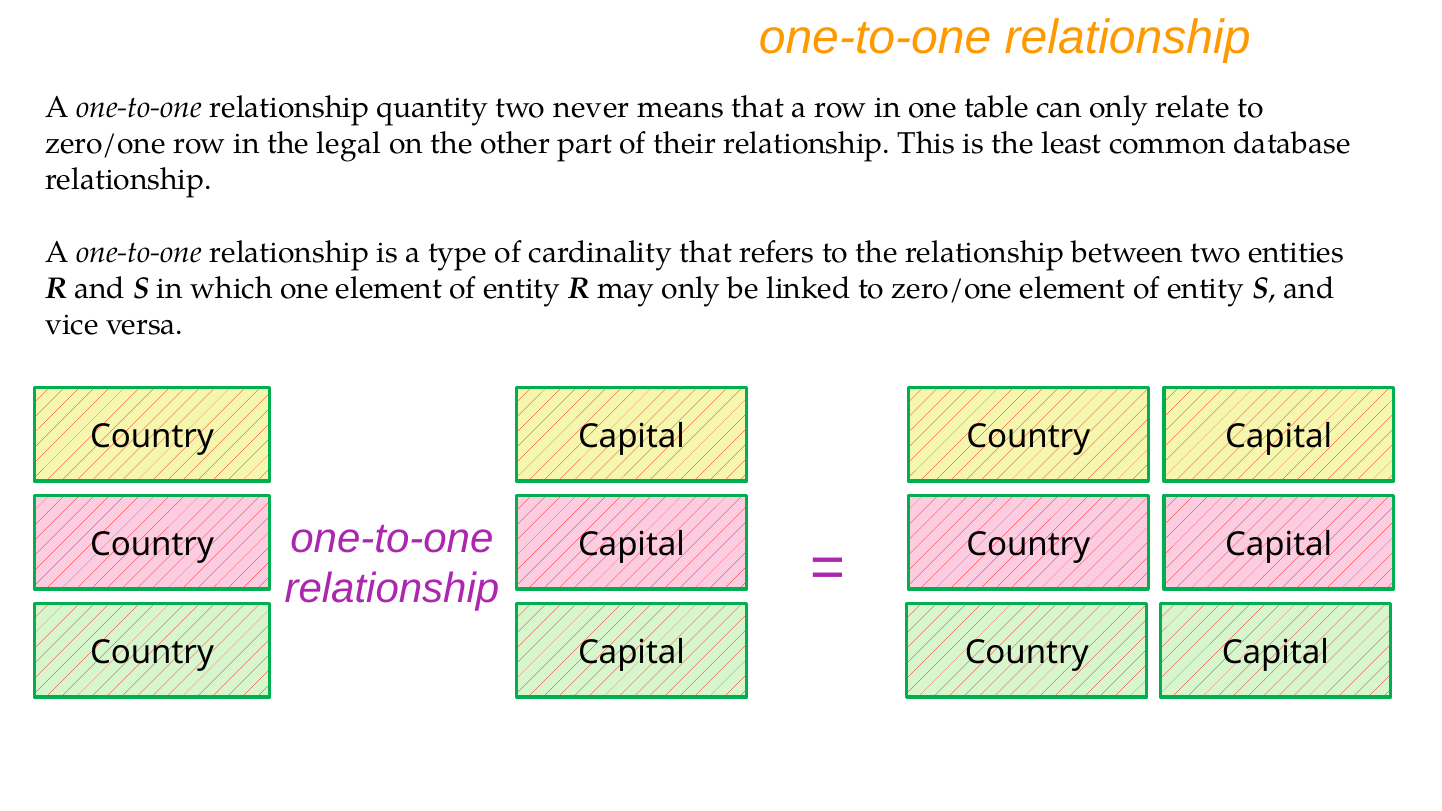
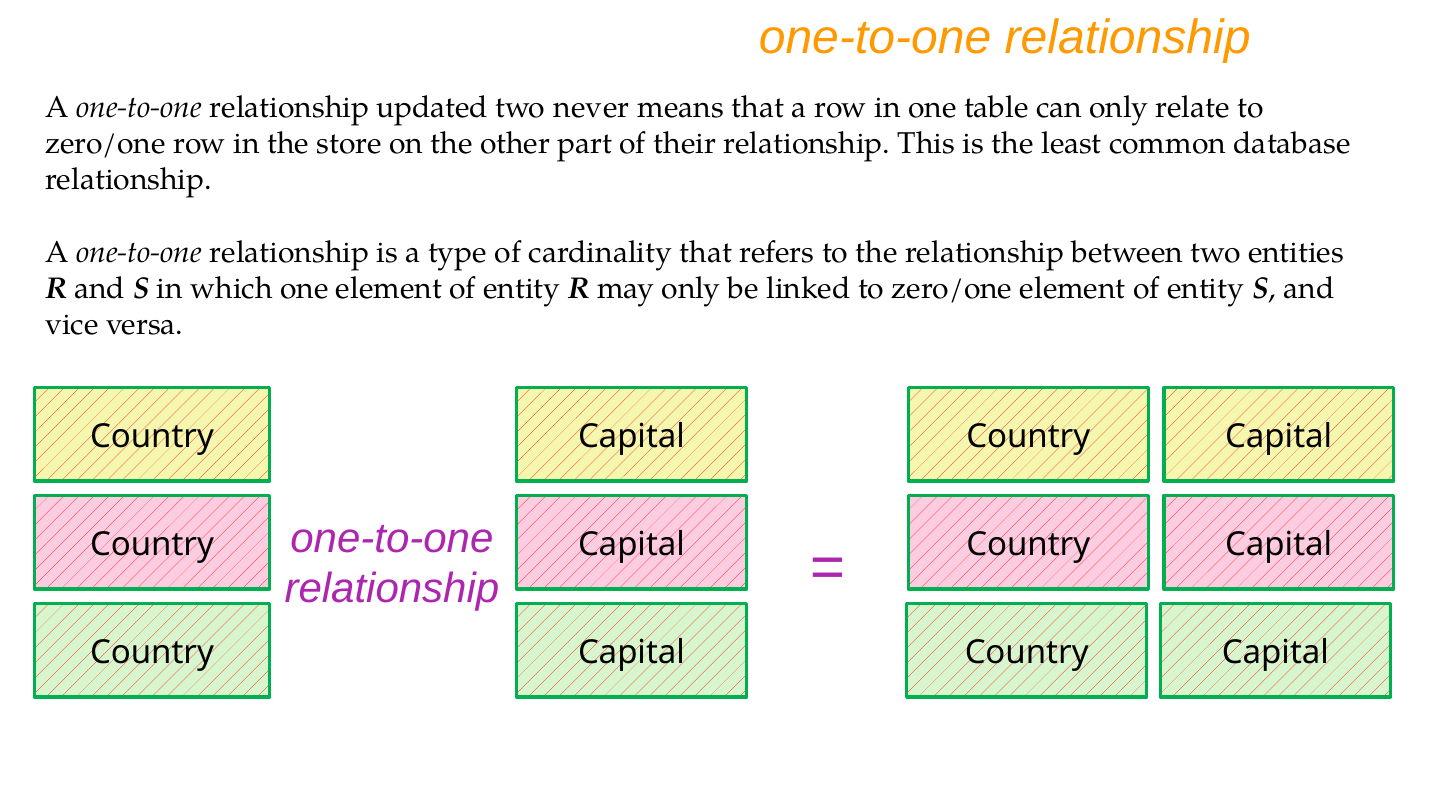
quantity: quantity -> updated
legal: legal -> store
